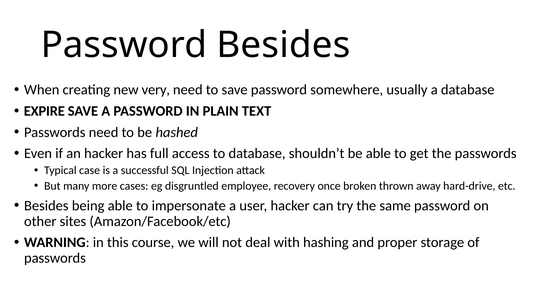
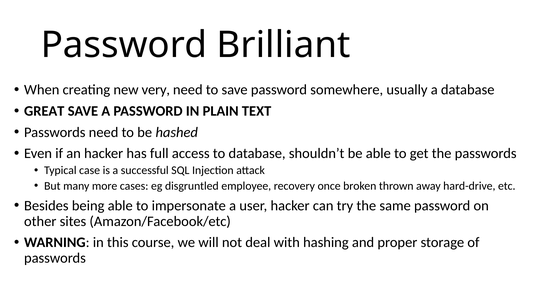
Password Besides: Besides -> Brilliant
EXPIRE: EXPIRE -> GREAT
